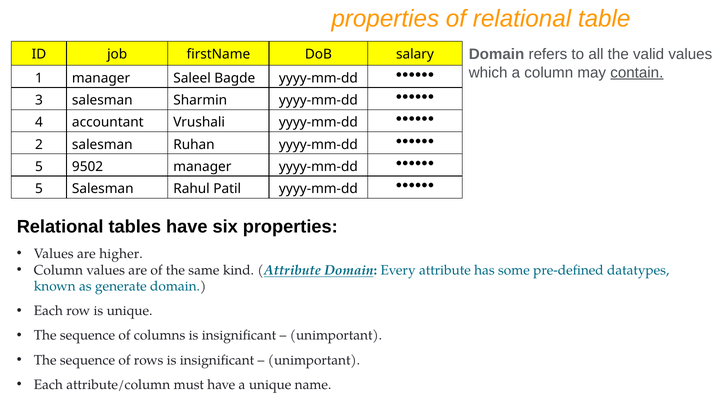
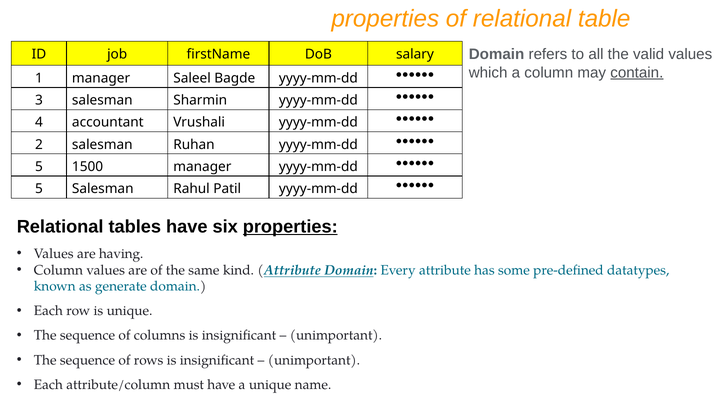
9502: 9502 -> 1500
properties at (290, 227) underline: none -> present
higher: higher -> having
